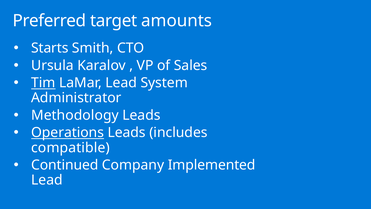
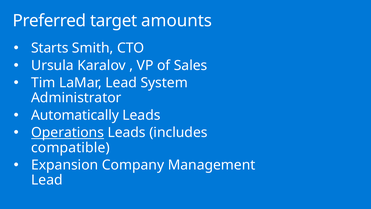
Tim underline: present -> none
Methodology: Methodology -> Automatically
Continued: Continued -> Expansion
Implemented: Implemented -> Management
